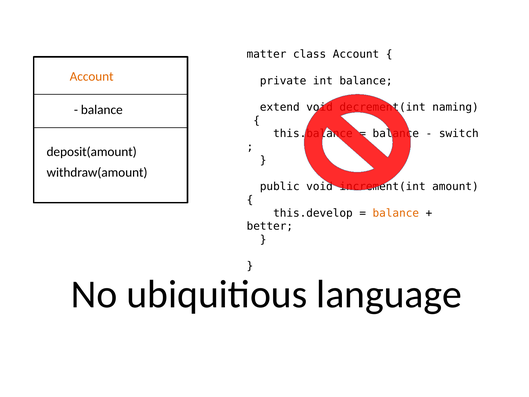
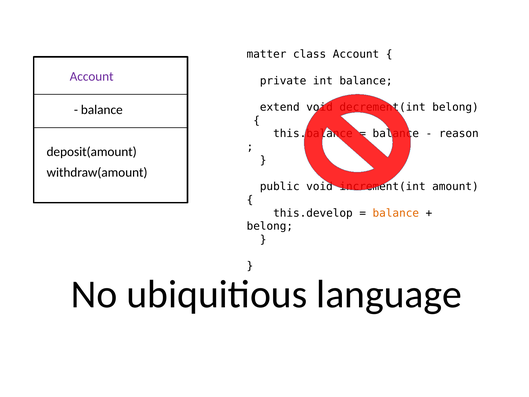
Account at (92, 77) colour: orange -> purple
naming at (456, 107): naming -> belong
switch: switch -> reason
better at (270, 226): better -> belong
